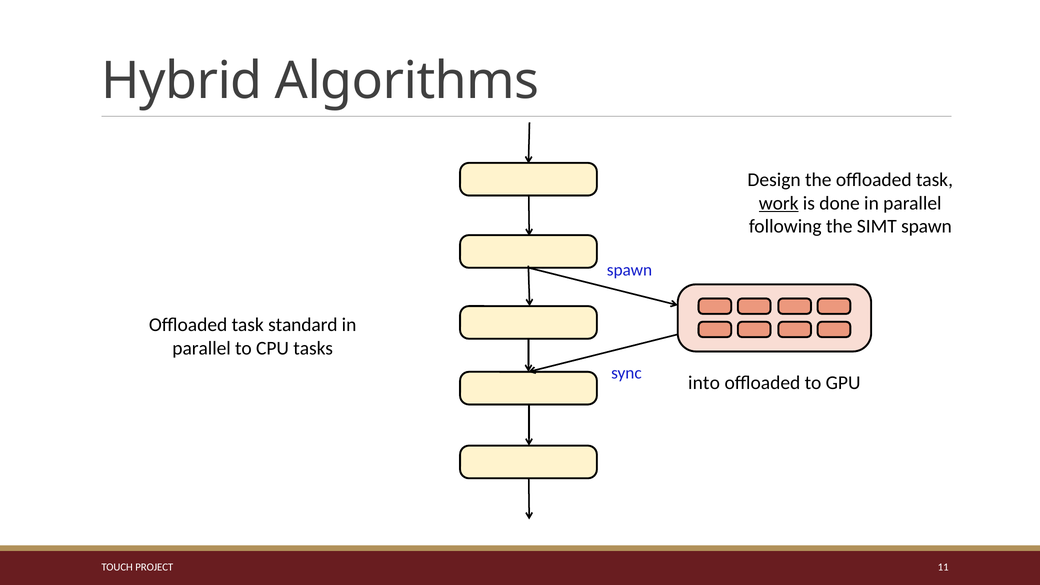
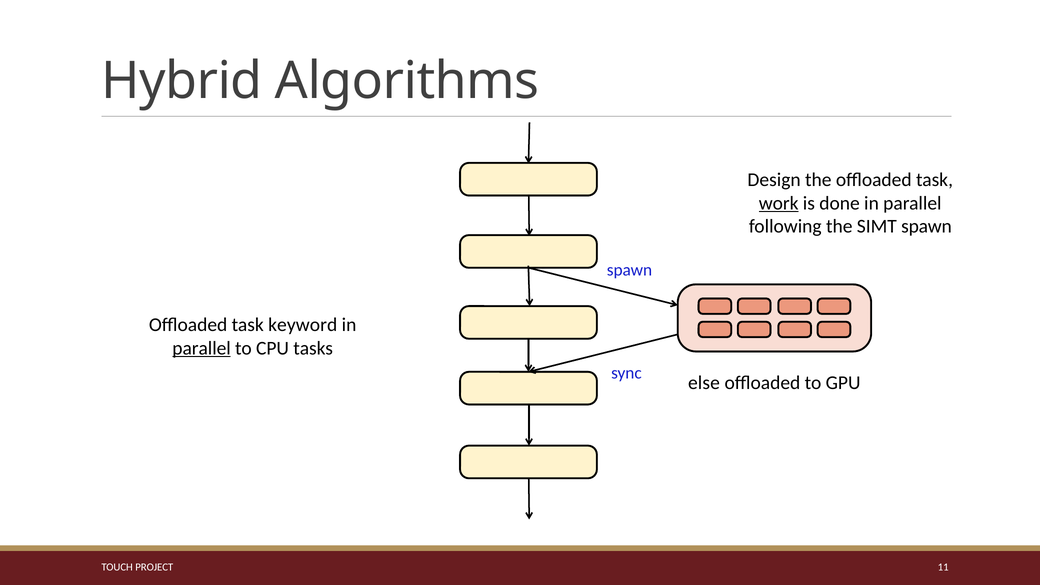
standard: standard -> keyword
parallel at (202, 348) underline: none -> present
into: into -> else
